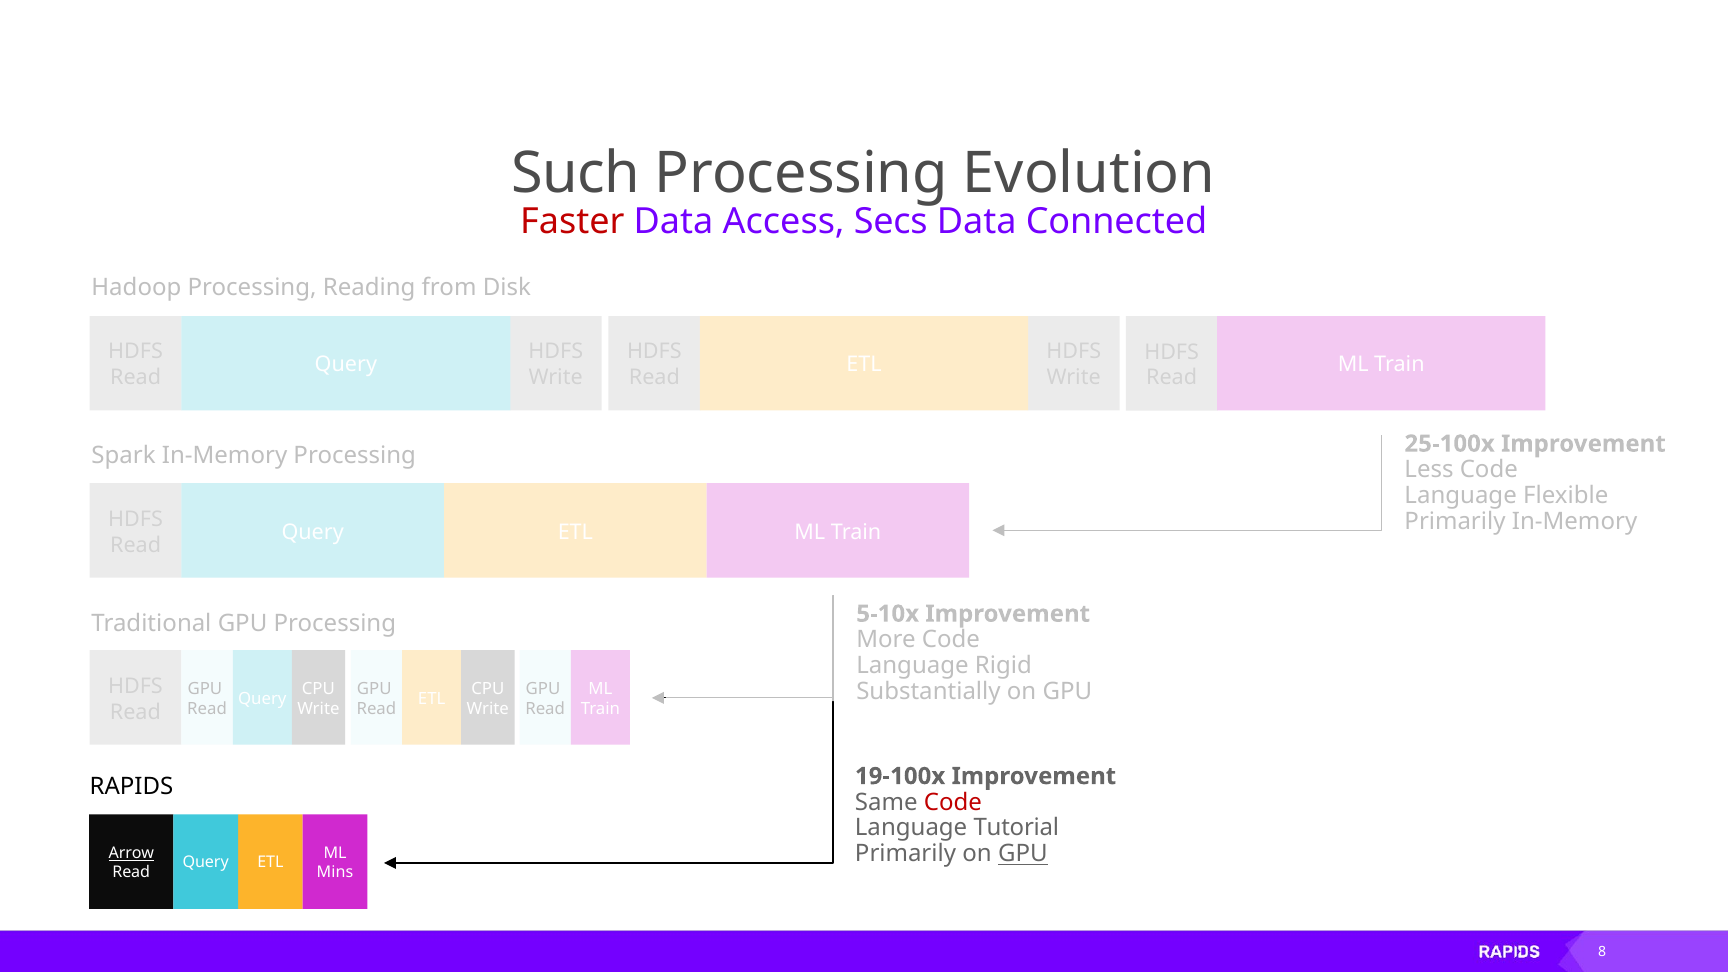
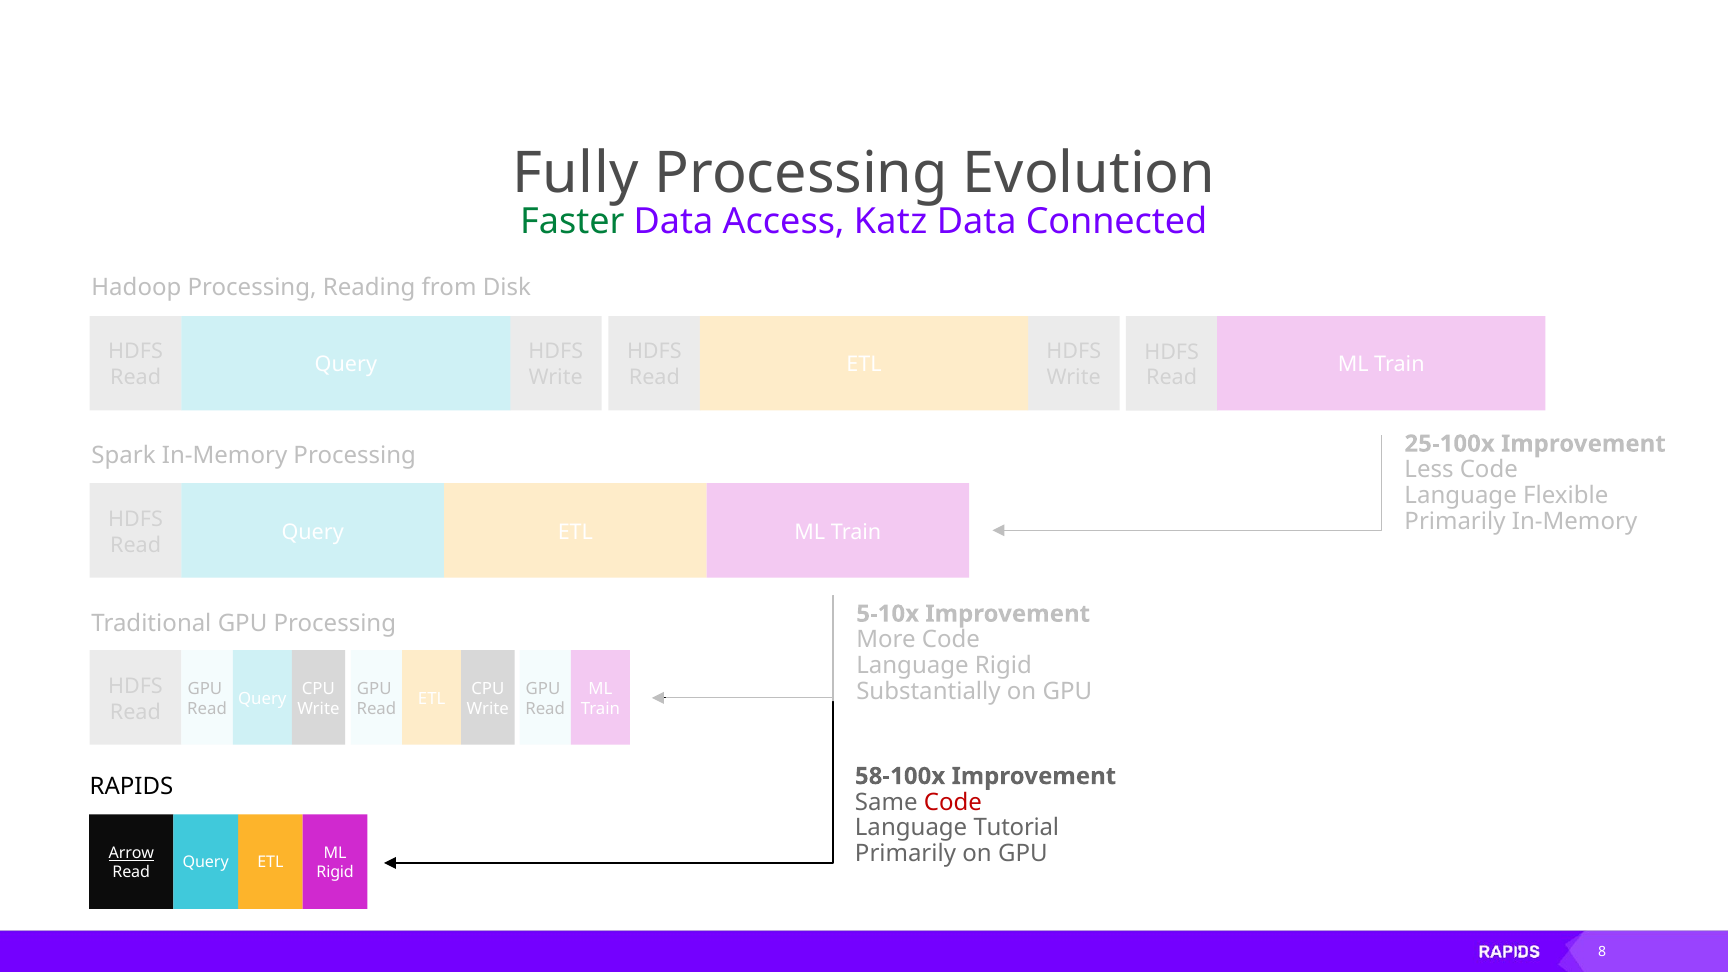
Such: Such -> Fully
Faster colour: red -> green
Secs: Secs -> Katz
19-100x: 19-100x -> 58-100x
GPU at (1023, 854) underline: present -> none
Mins at (335, 872): Mins -> Rigid
